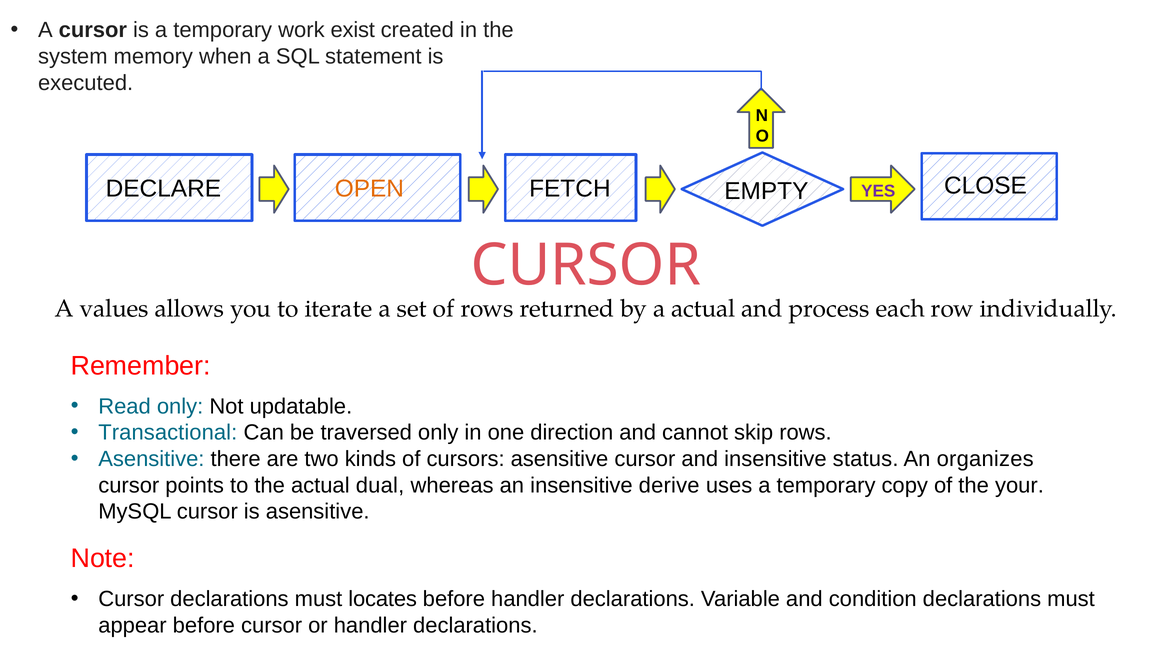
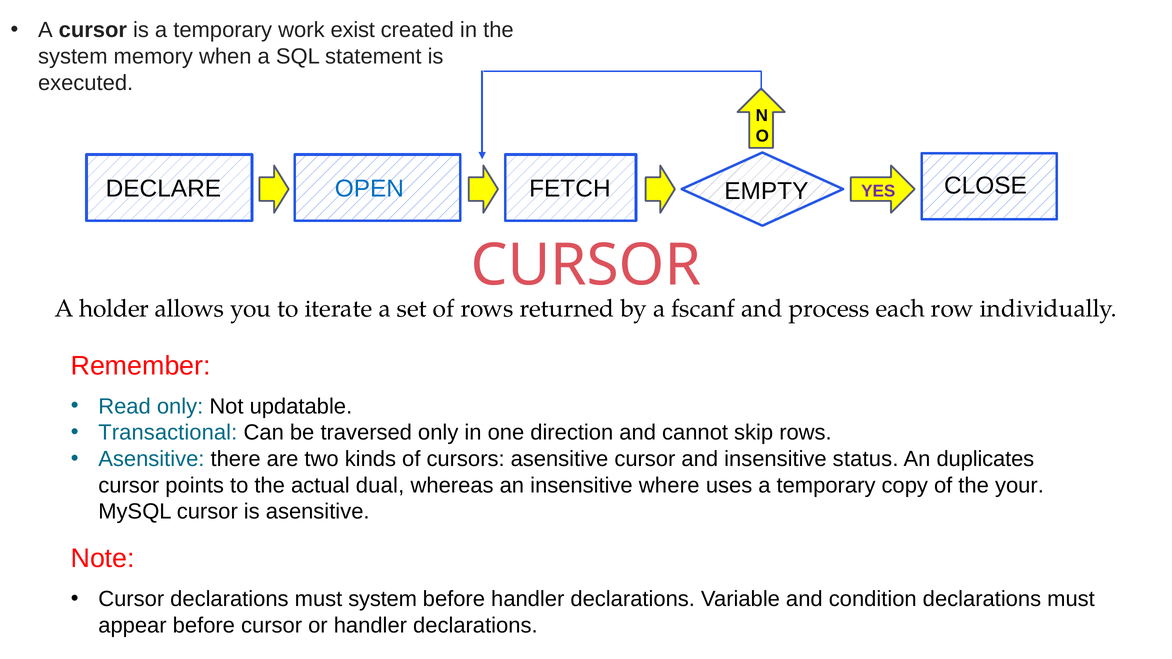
OPEN colour: orange -> blue
values: values -> holder
a actual: actual -> fscanf
organizes: organizes -> duplicates
derive: derive -> where
must locates: locates -> system
